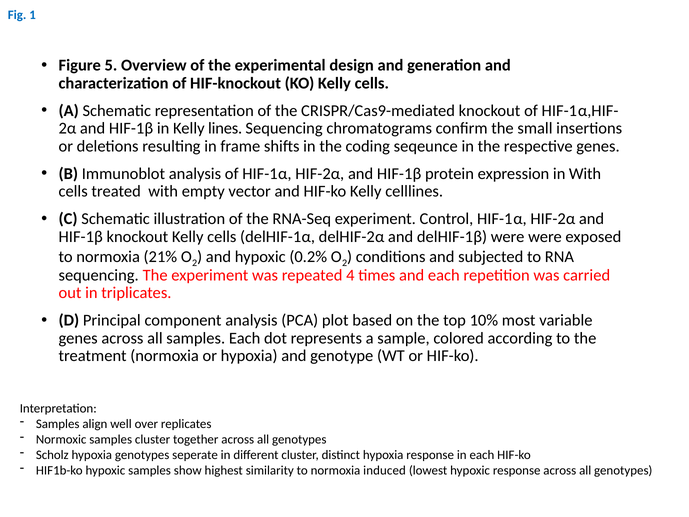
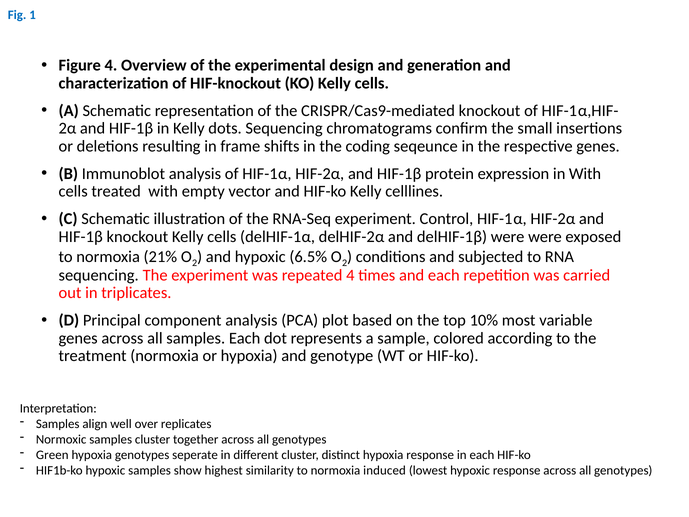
Figure 5: 5 -> 4
lines: lines -> dots
0.2%: 0.2% -> 6.5%
Scholz: Scholz -> Green
